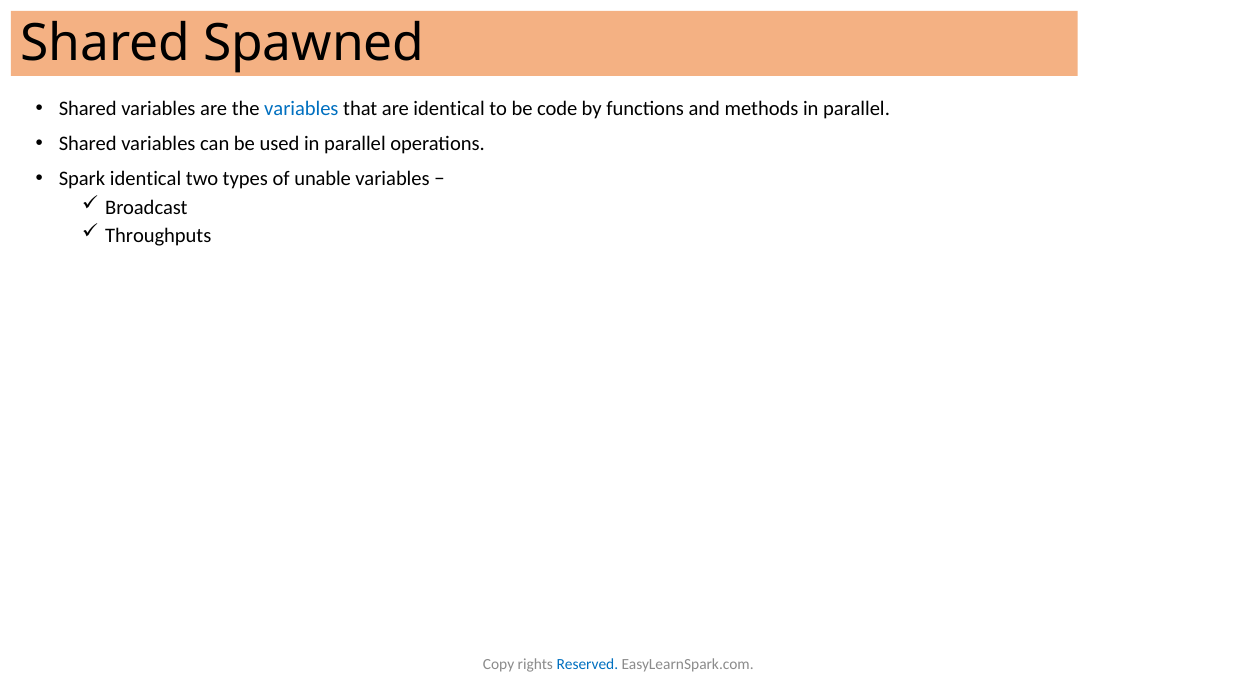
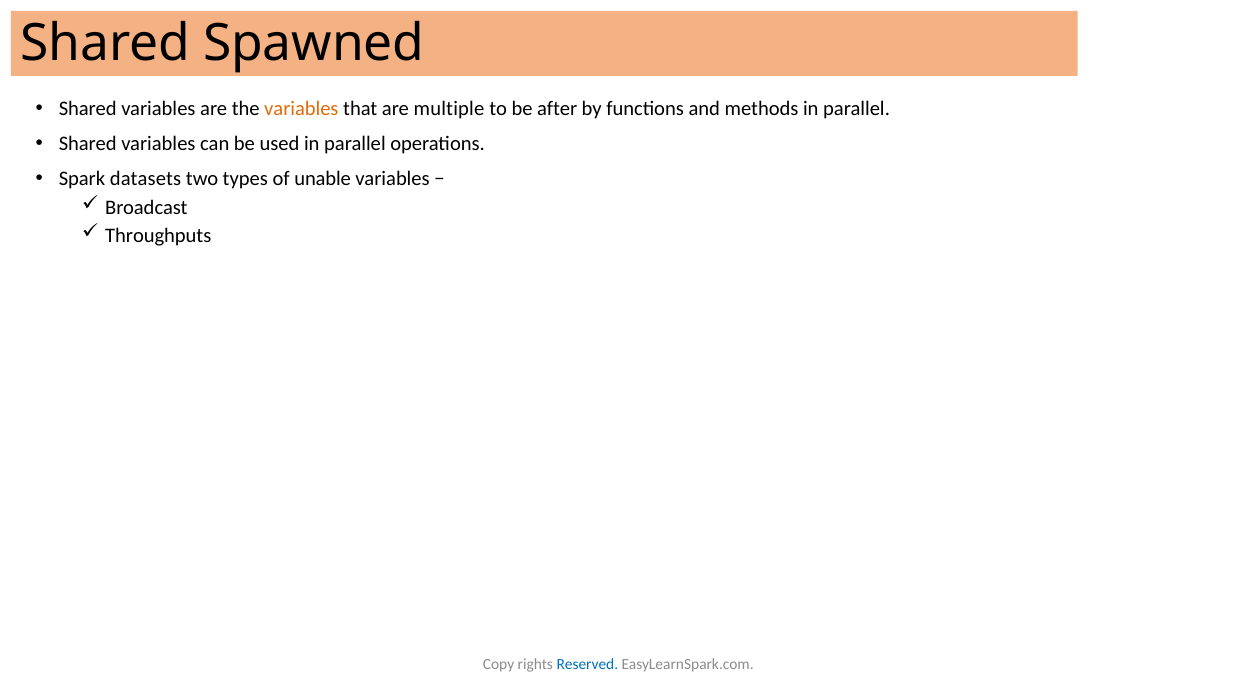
variables at (301, 108) colour: blue -> orange
are identical: identical -> multiple
code: code -> after
Spark identical: identical -> datasets
